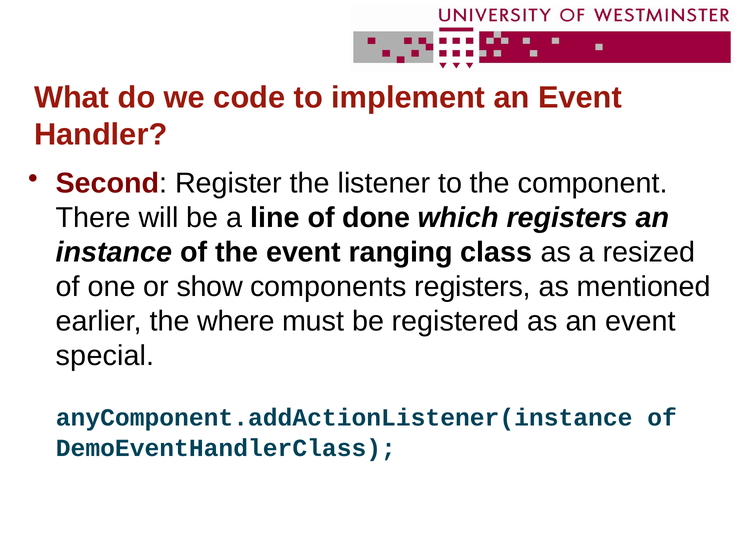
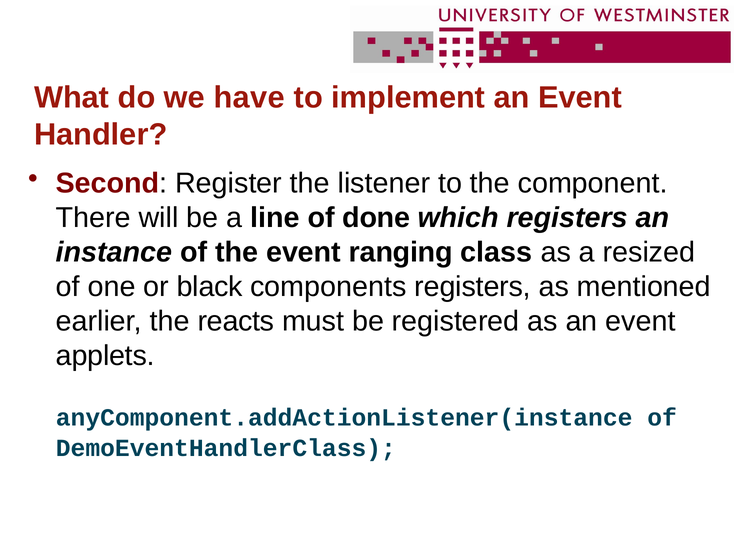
code: code -> have
show: show -> black
where: where -> reacts
special: special -> applets
